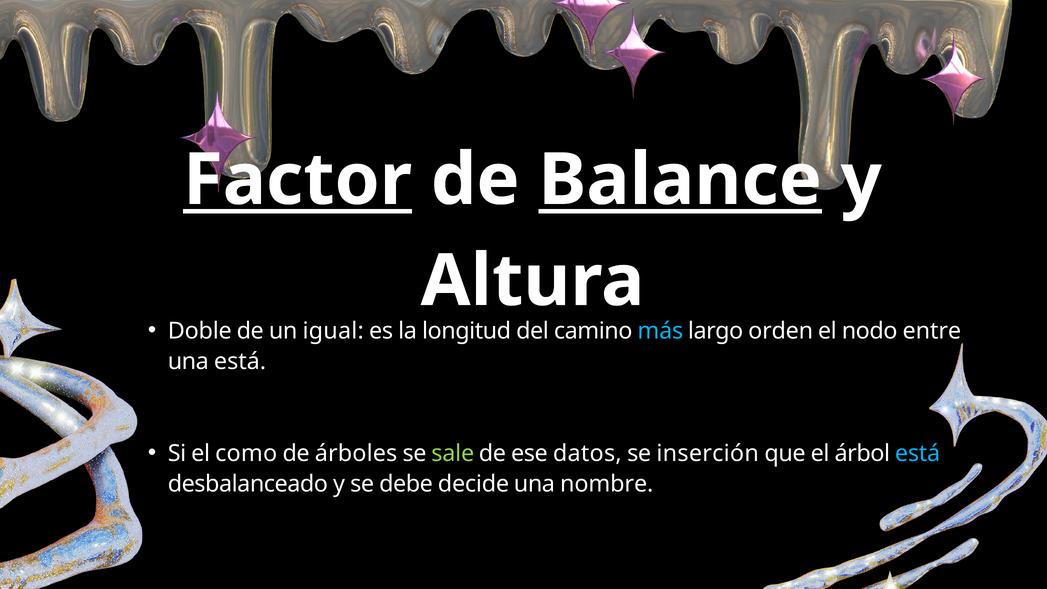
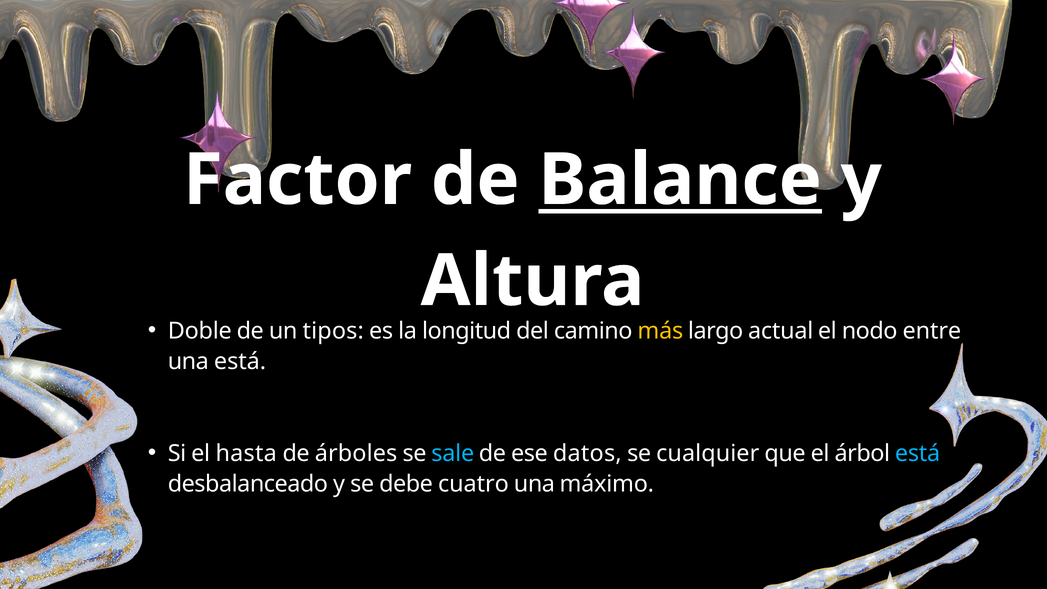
Factor underline: present -> none
igual: igual -> tipos
más colour: light blue -> yellow
orden: orden -> actual
como: como -> hasta
sale colour: light green -> light blue
inserción: inserción -> cualquier
decide: decide -> cuatro
nombre: nombre -> máximo
